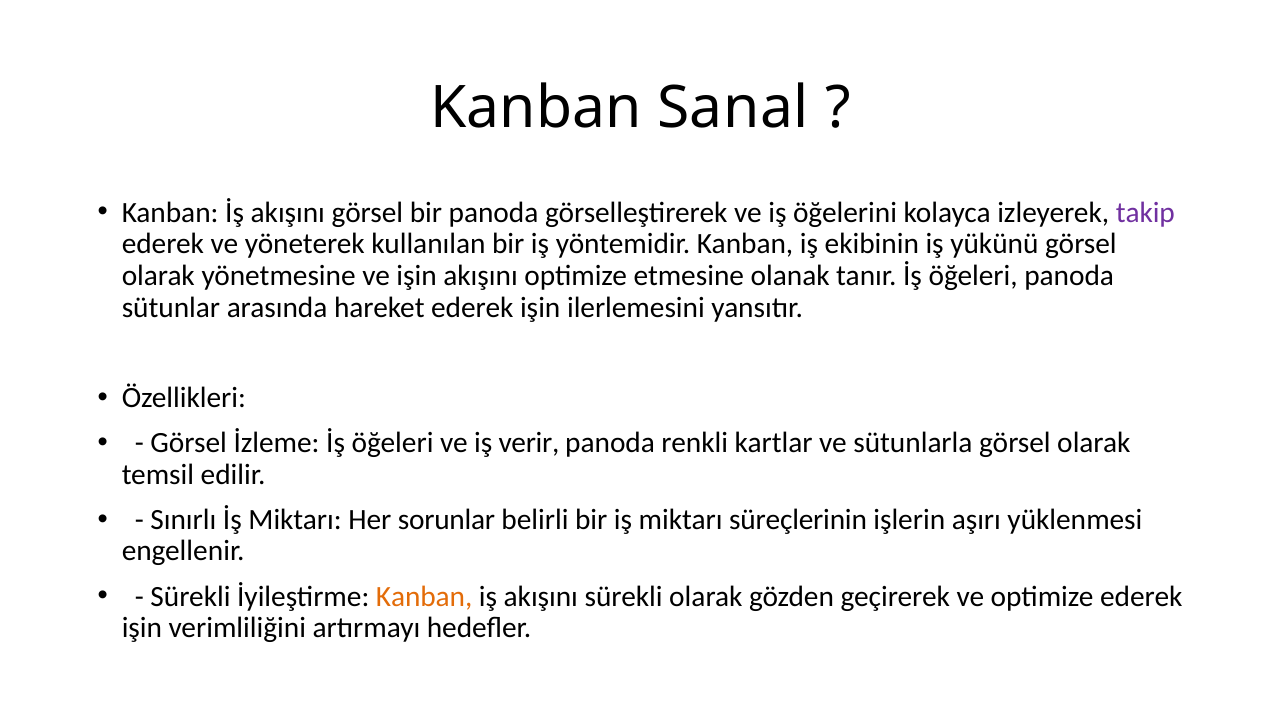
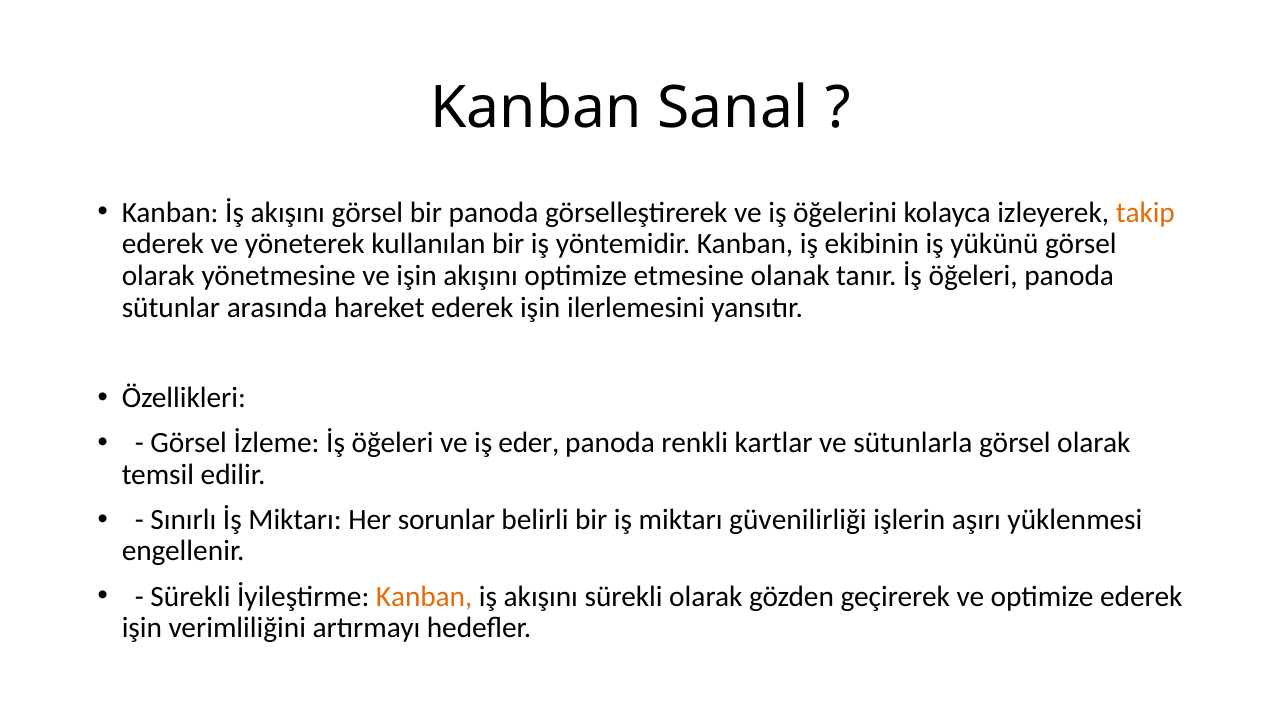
takip colour: purple -> orange
verir: verir -> eder
süreçlerinin: süreçlerinin -> güvenilirliği
